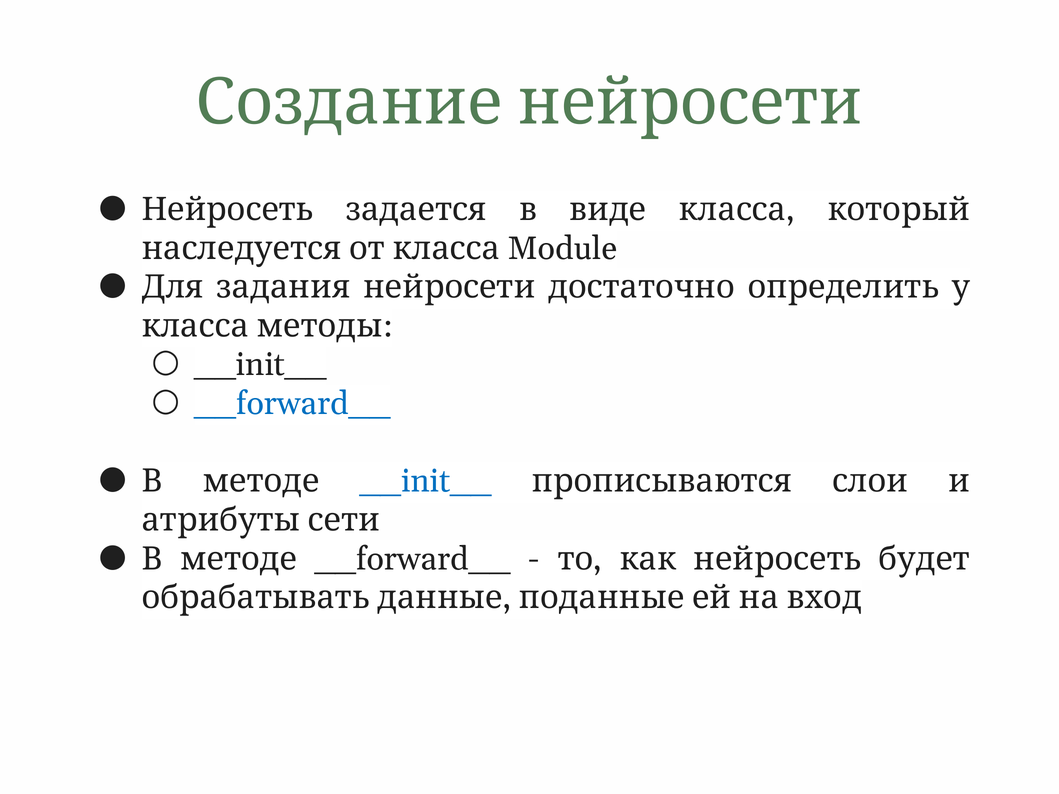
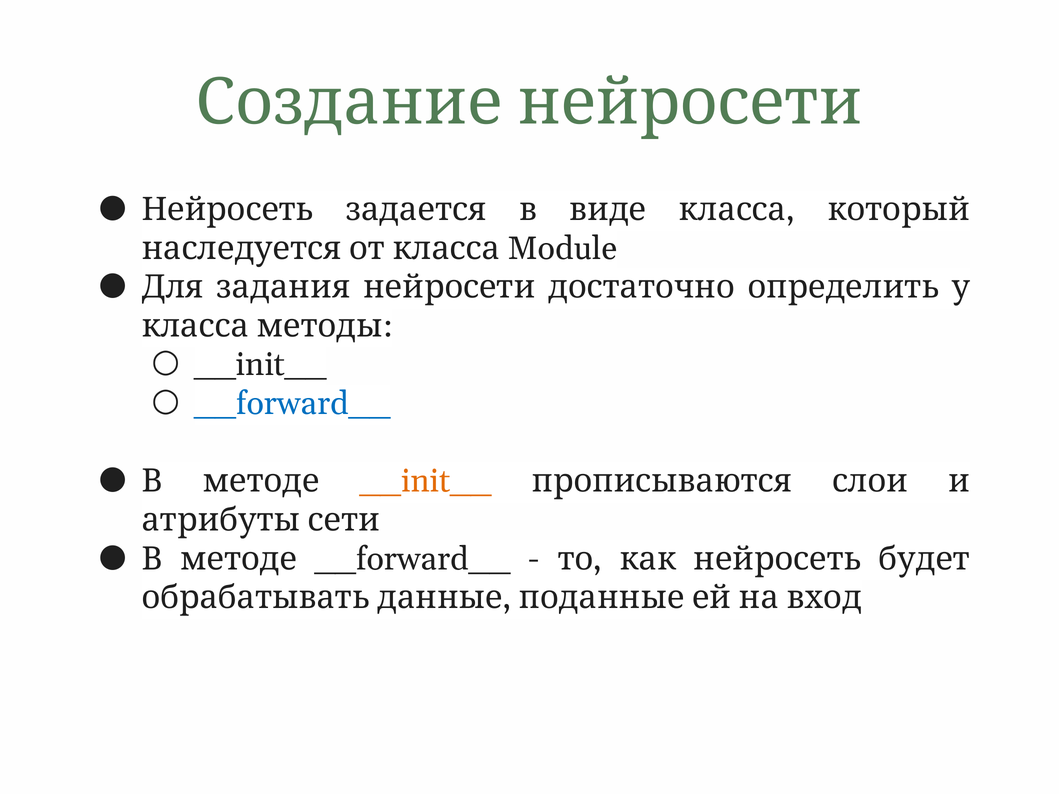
__init__ at (426, 481) colour: blue -> orange
